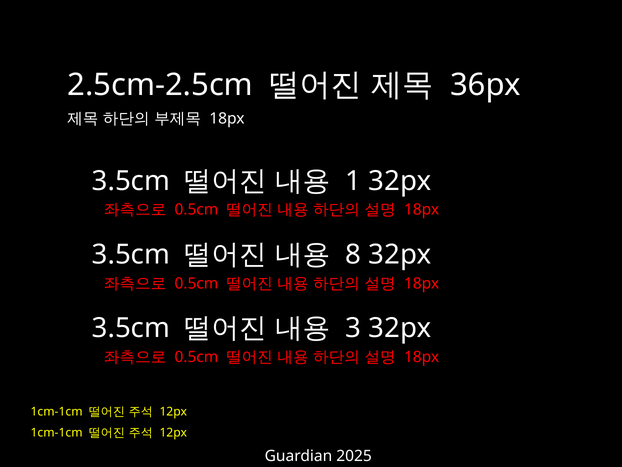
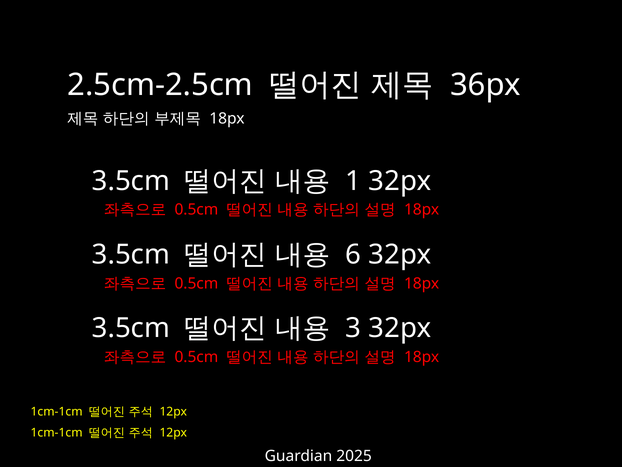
8: 8 -> 6
